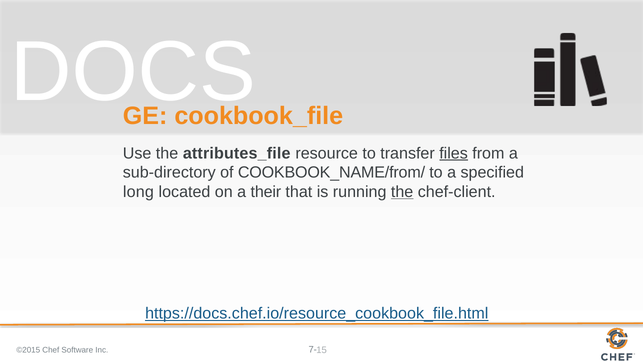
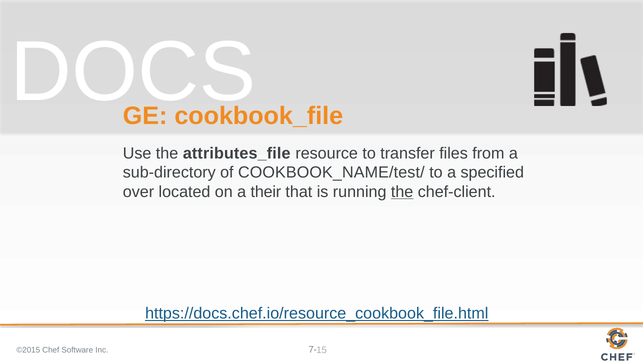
files underline: present -> none
COOKBOOK_NAME/from/: COOKBOOK_NAME/from/ -> COOKBOOK_NAME/test/
long: long -> over
